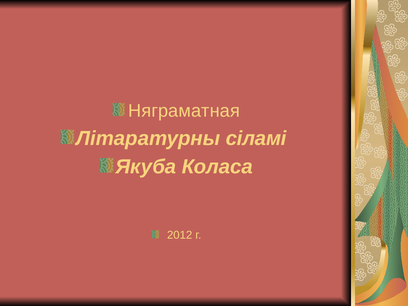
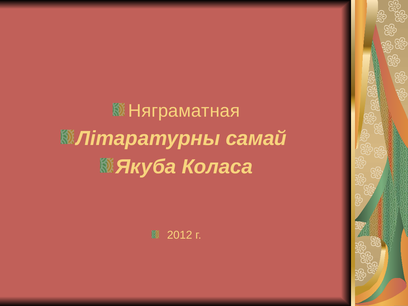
сіламі: сіламі -> самай
